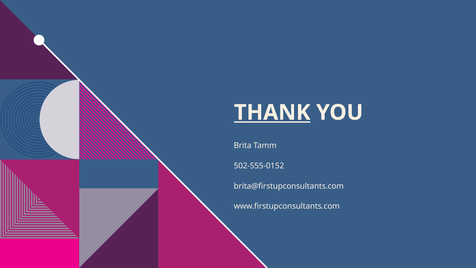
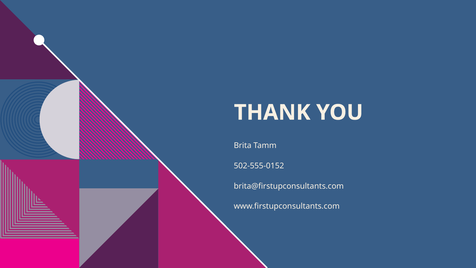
THANK underline: present -> none
